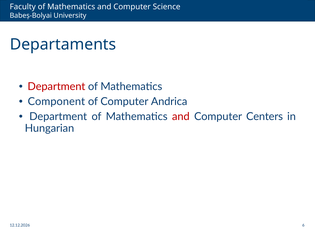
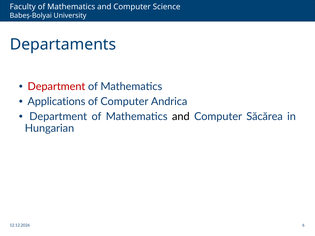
Component: Component -> Applications
and at (181, 117) colour: red -> black
Centers: Centers -> Săcărea
